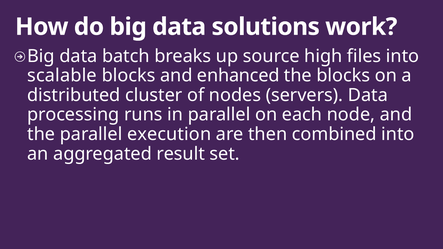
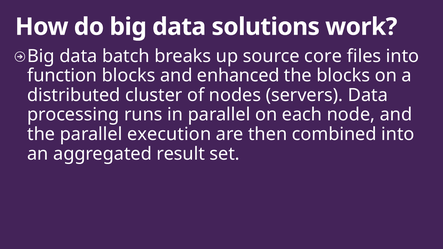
high: high -> core
scalable: scalable -> function
